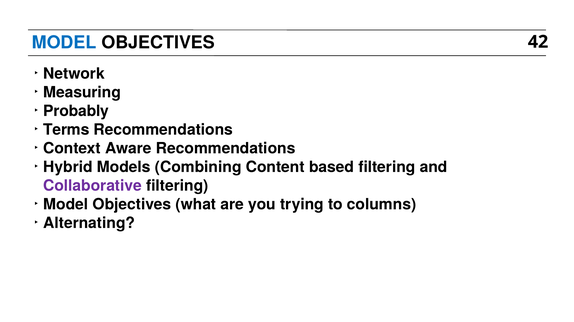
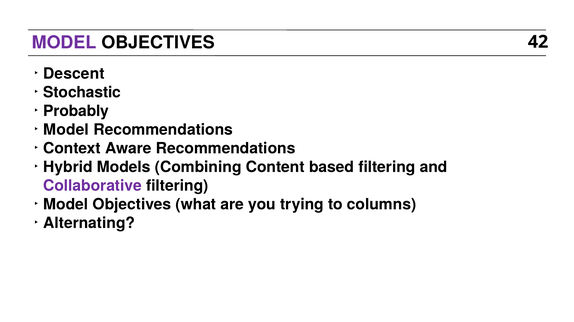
MODEL at (64, 42) colour: blue -> purple
Network: Network -> Descent
Measuring: Measuring -> Stochastic
Terms at (66, 130): Terms -> Model
